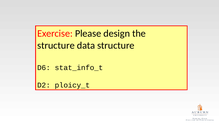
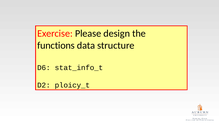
structure at (56, 45): structure -> functions
